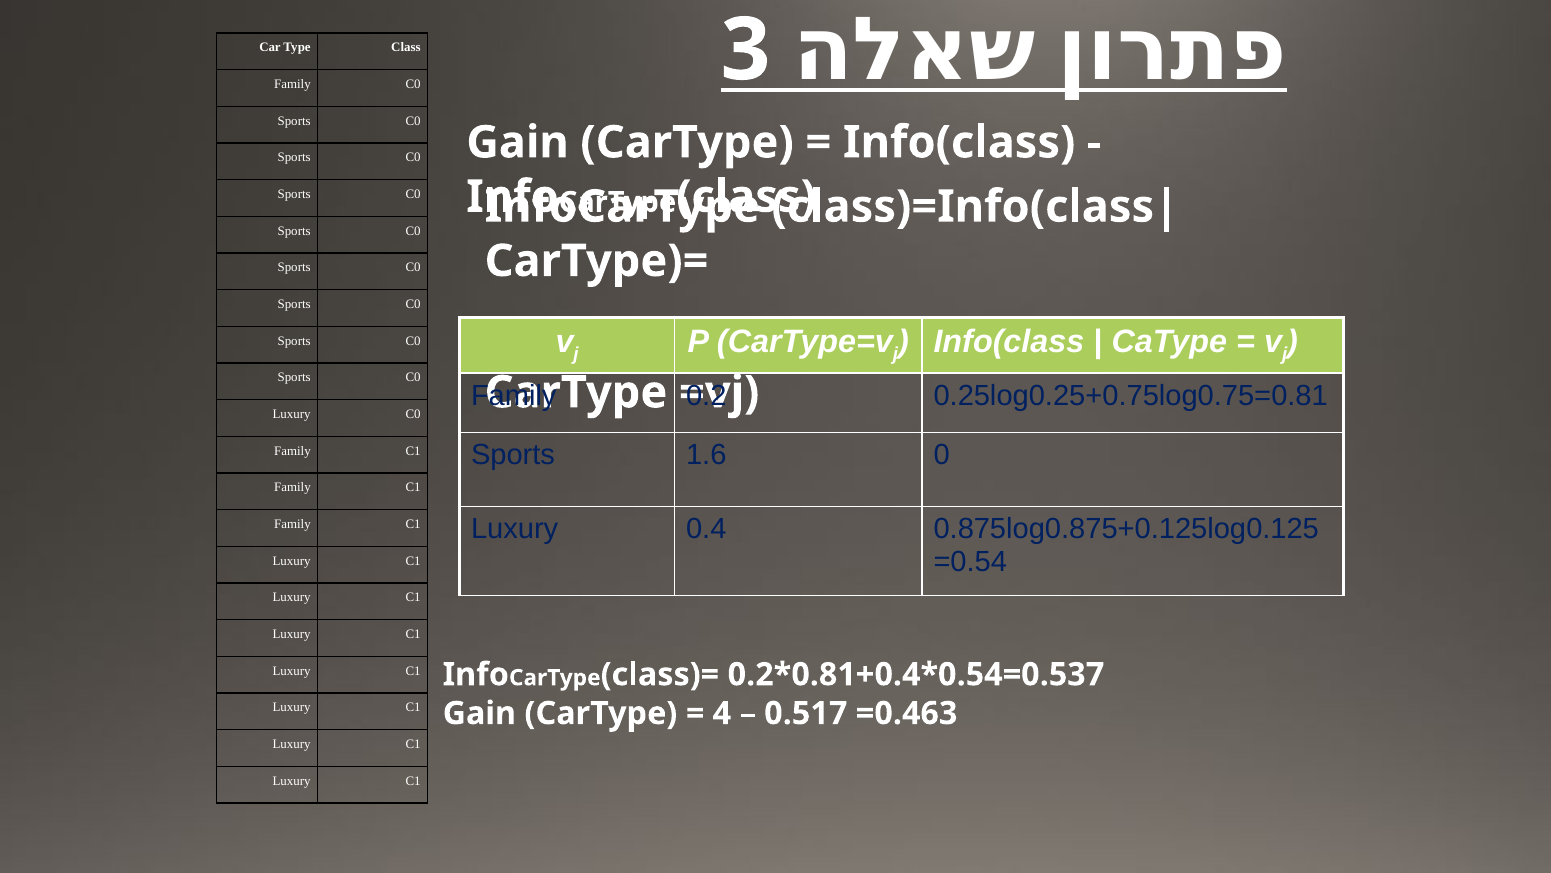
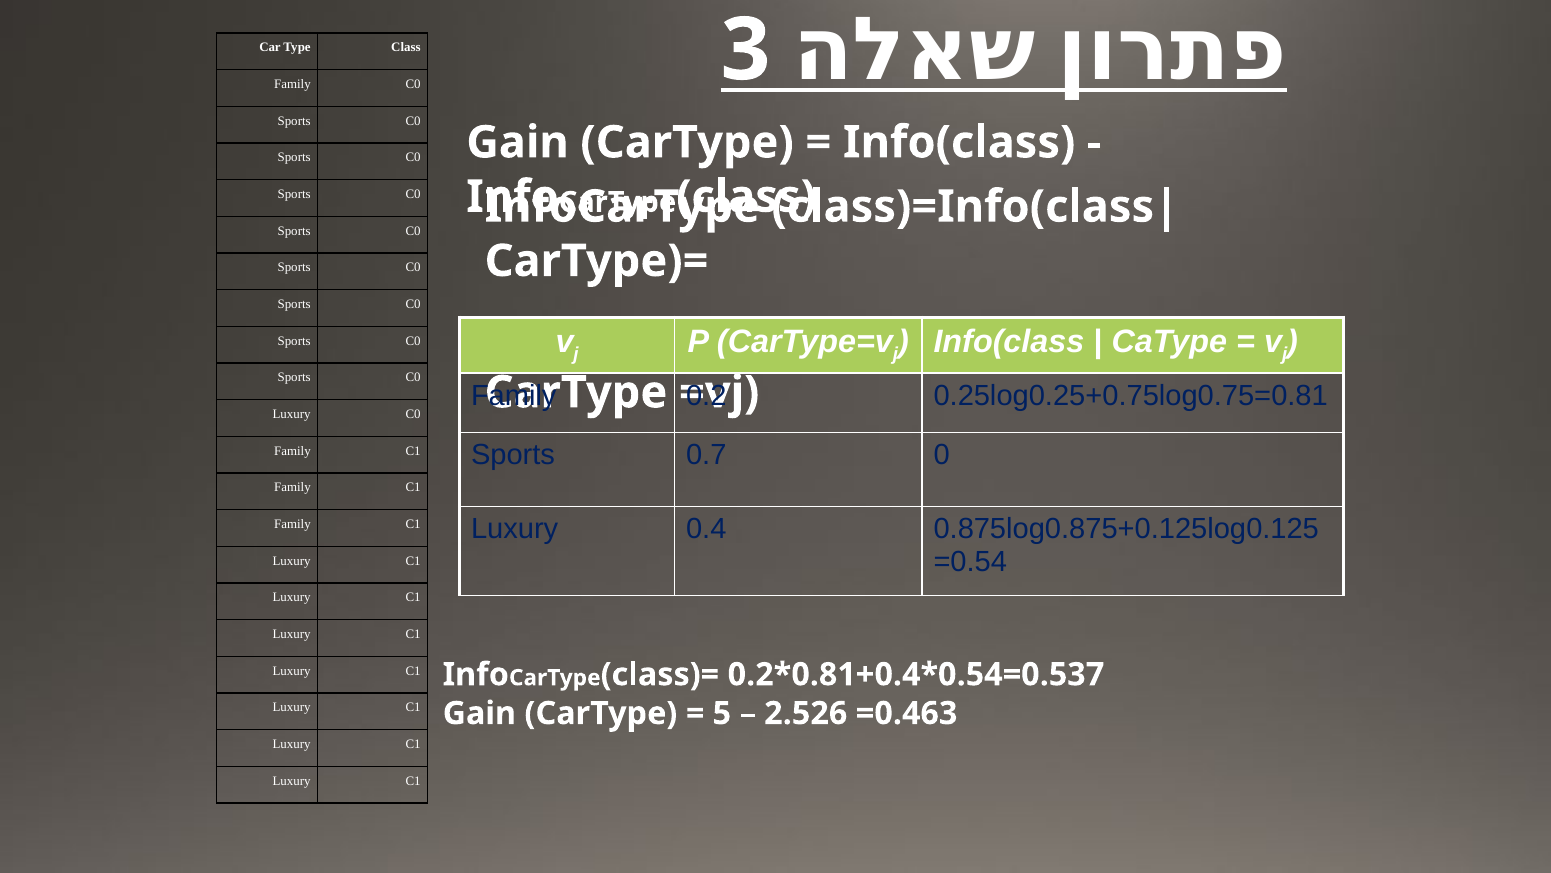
1.6: 1.6 -> 0.7
4: 4 -> 5
0.517: 0.517 -> 2.526
